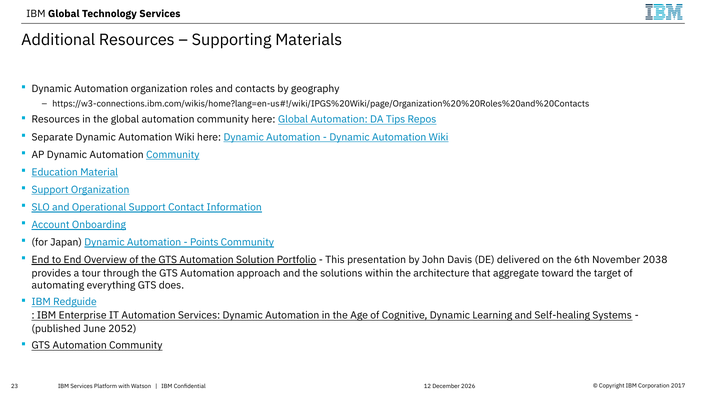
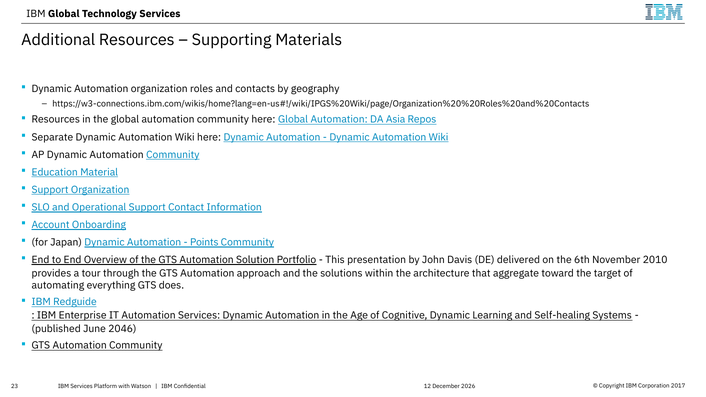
Tips: Tips -> Asia
2038: 2038 -> 2010
2052: 2052 -> 2046
